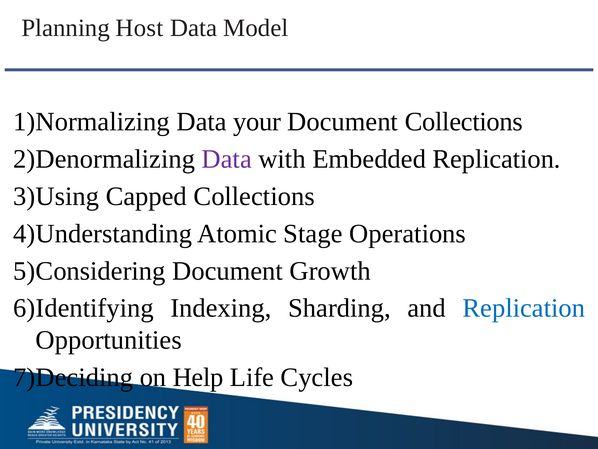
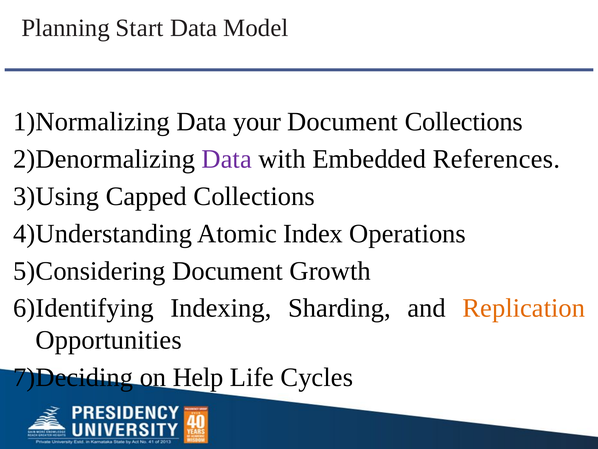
Host: Host -> Start
Embedded Replication: Replication -> References
Stage: Stage -> Index
Replication at (524, 308) colour: blue -> orange
